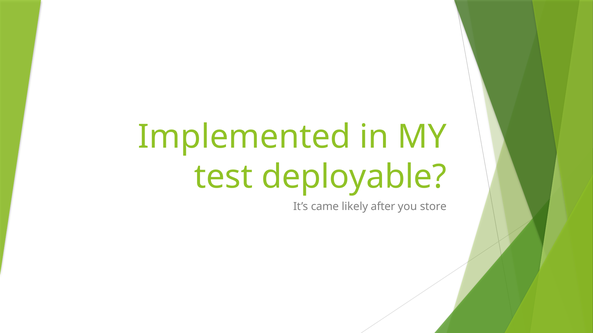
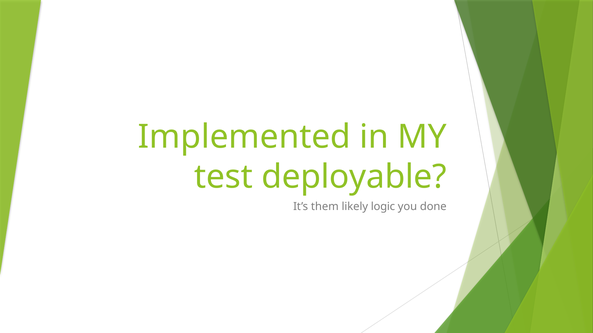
came: came -> them
after: after -> logic
store: store -> done
